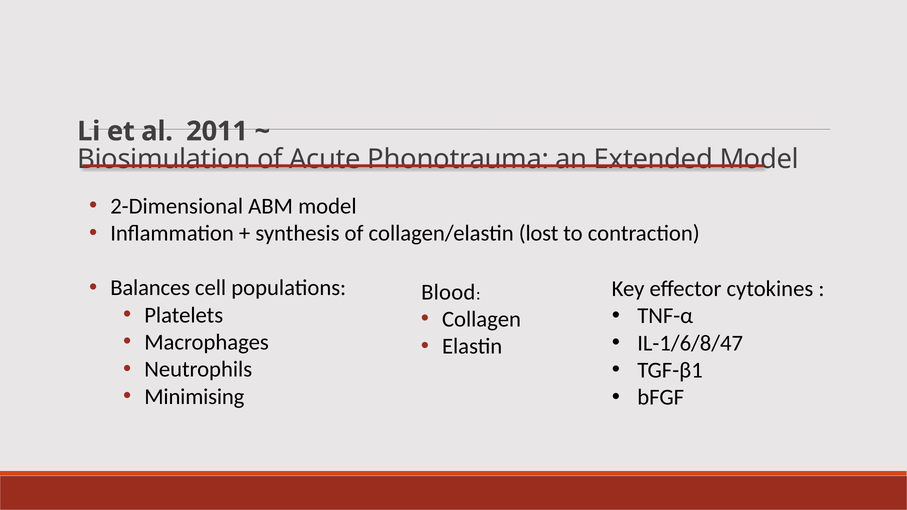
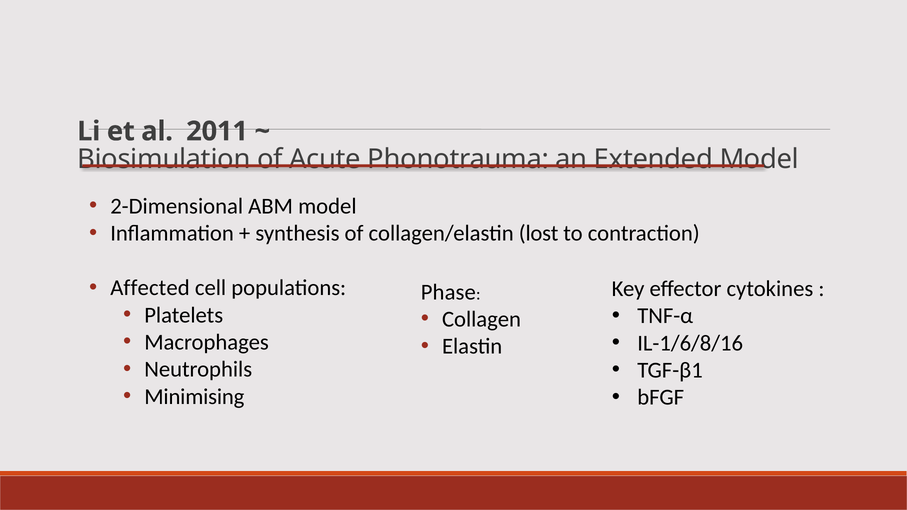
Balances: Balances -> Affected
Blood: Blood -> Phase
IL-1/6/8/47: IL-1/6/8/47 -> IL-1/6/8/16
